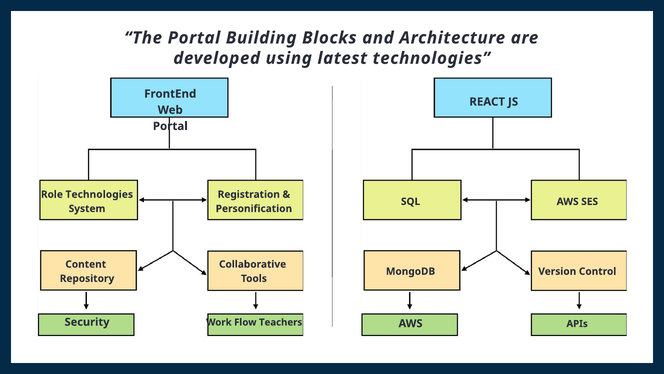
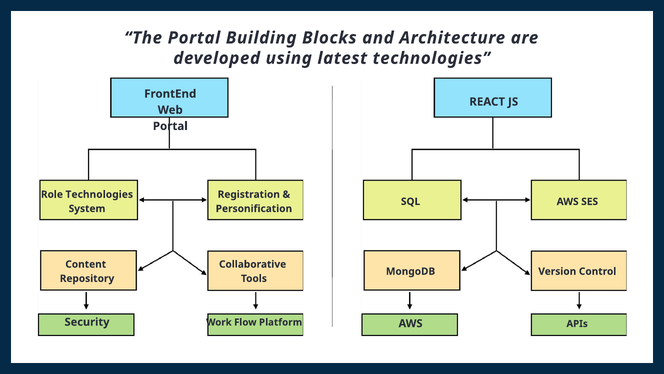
Teachers: Teachers -> Platform
